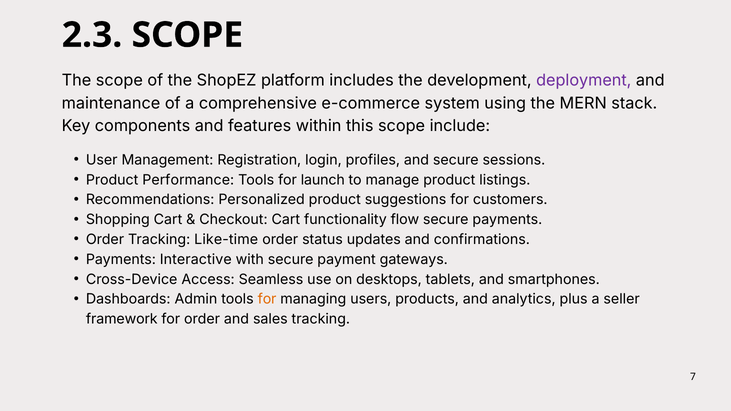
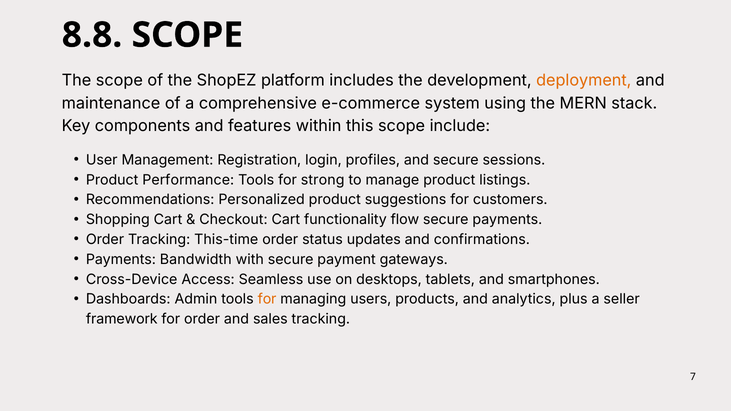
2.3: 2.3 -> 8.8
deployment colour: purple -> orange
launch: launch -> strong
Like-time: Like-time -> This-time
Interactive: Interactive -> Bandwidth
